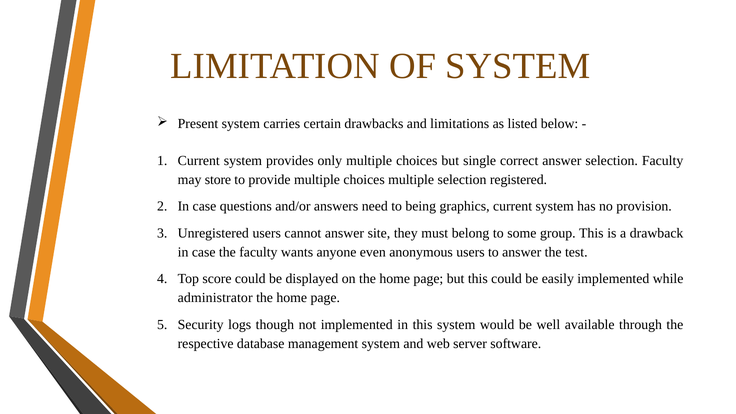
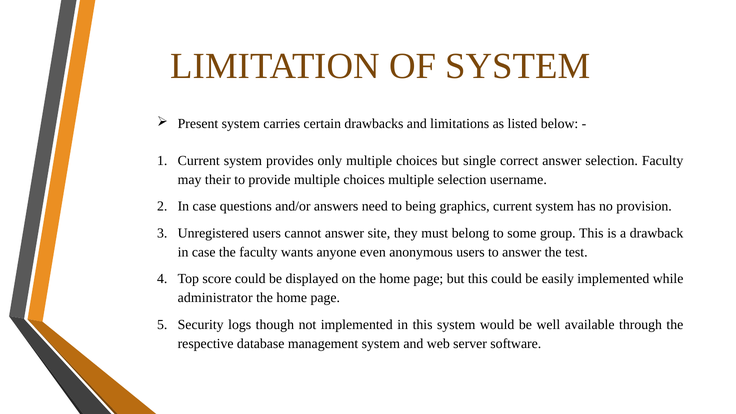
store: store -> their
registered: registered -> username
